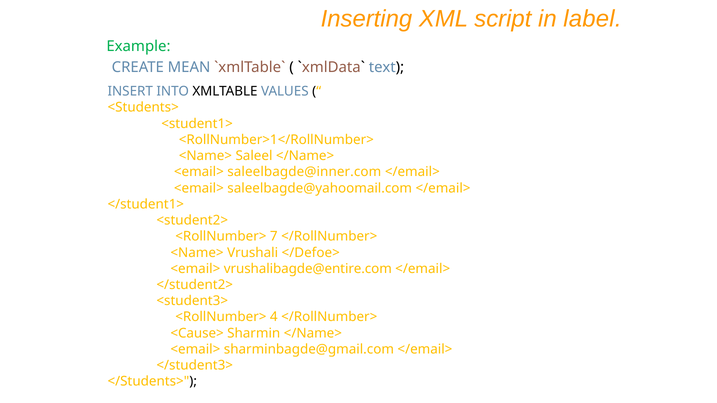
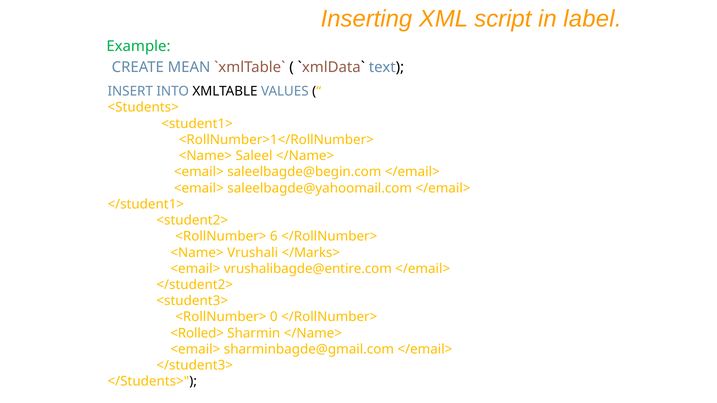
saleelbagde@inner.com: saleelbagde@inner.com -> saleelbagde@begin.com
7: 7 -> 6
</Defoe>: </Defoe> -> </Marks>
4: 4 -> 0
<Cause>: <Cause> -> <Rolled>
